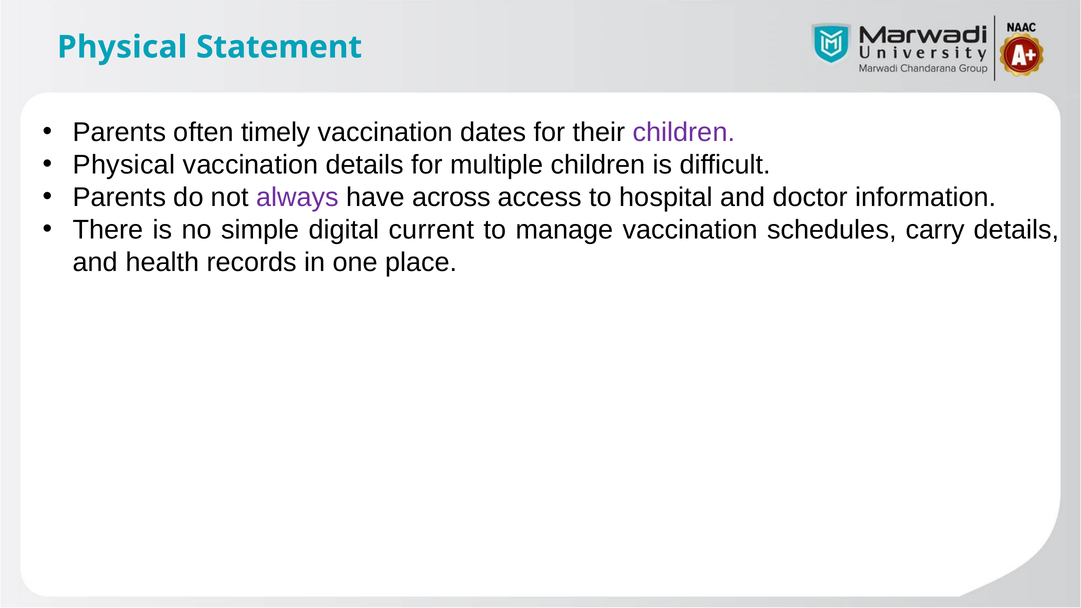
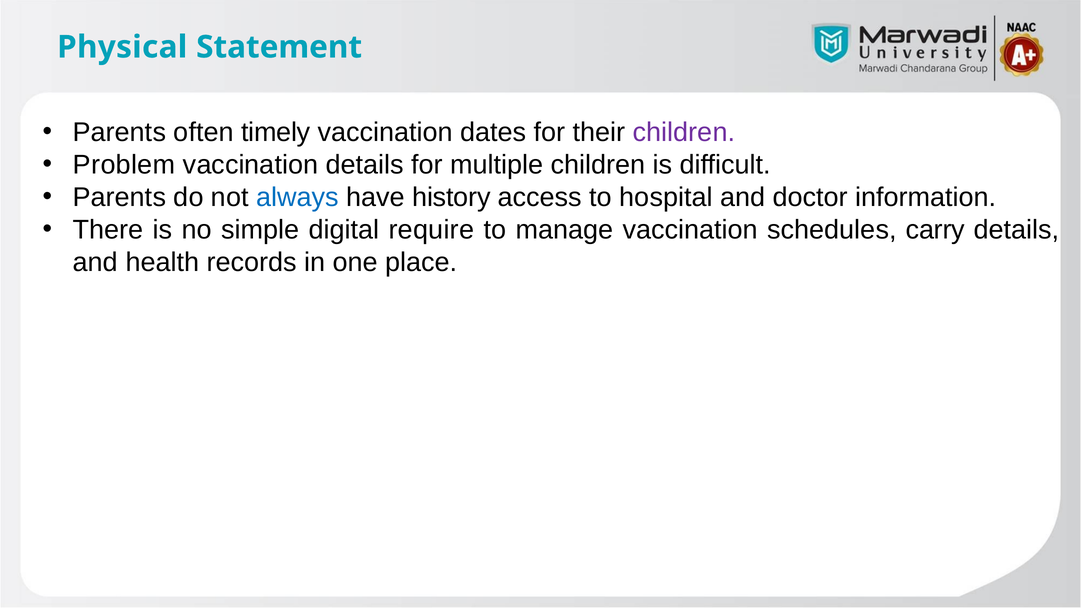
Physical at (124, 165): Physical -> Problem
always colour: purple -> blue
across: across -> history
current: current -> require
